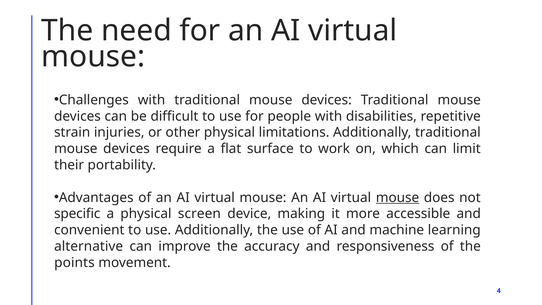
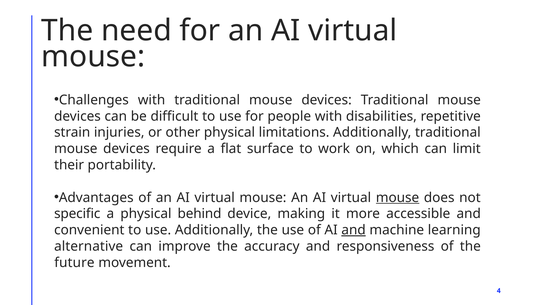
screen: screen -> behind
and at (354, 230) underline: none -> present
points: points -> future
